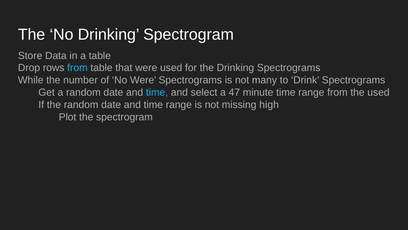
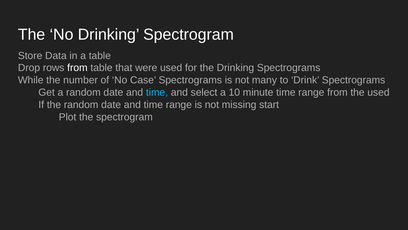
from at (77, 68) colour: light blue -> white
No Were: Were -> Case
47: 47 -> 10
high: high -> start
